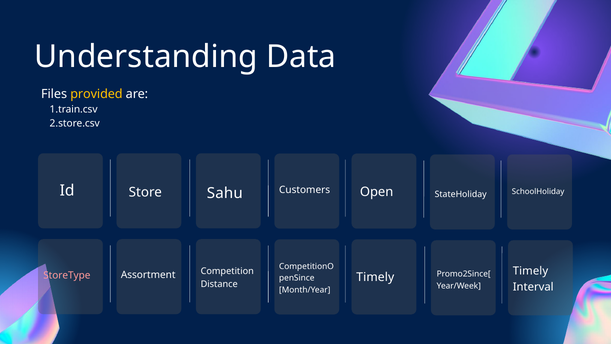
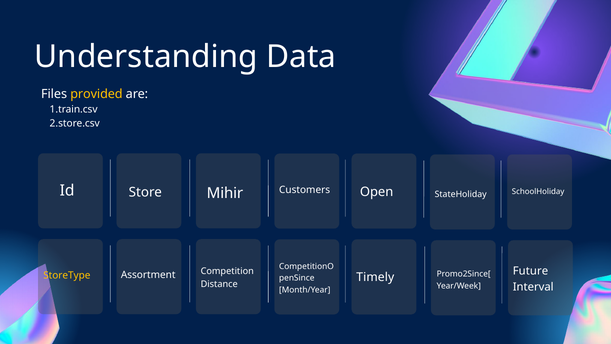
Sahu: Sahu -> Mihir
Timely at (530, 271): Timely -> Future
StoreType colour: pink -> yellow
